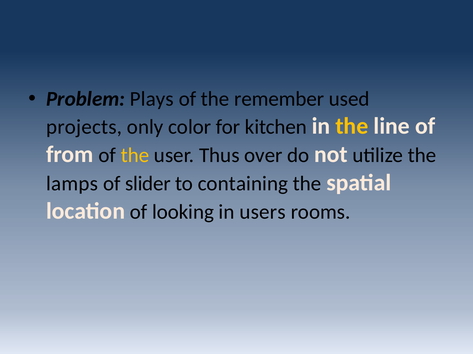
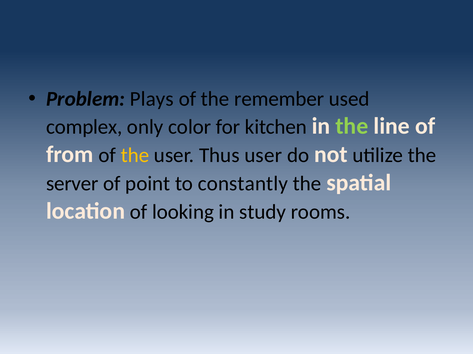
projects: projects -> complex
the at (352, 126) colour: yellow -> light green
Thus over: over -> user
lamps: lamps -> server
slider: slider -> point
containing: containing -> constantly
users: users -> study
